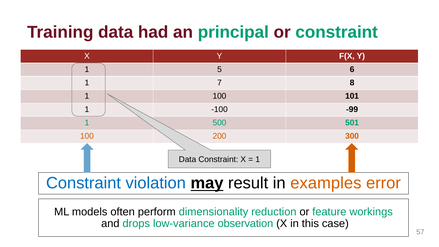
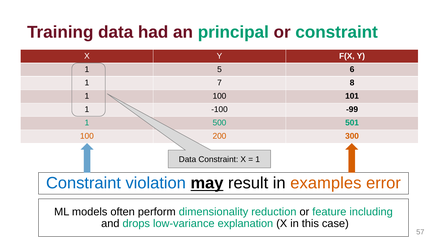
workings: workings -> including
observation: observation -> explanation
